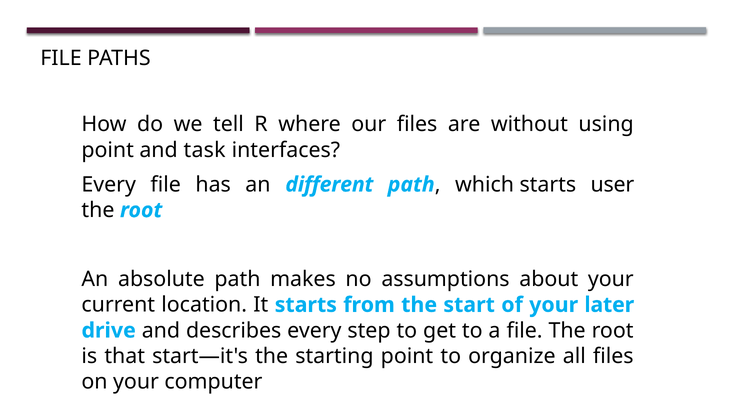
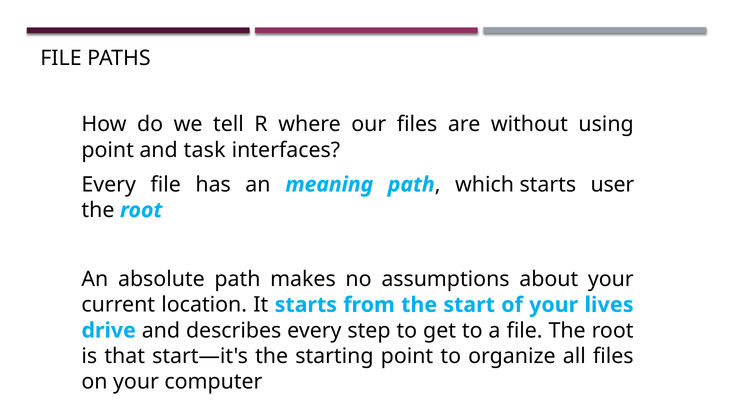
different: different -> meaning
later: later -> lives
